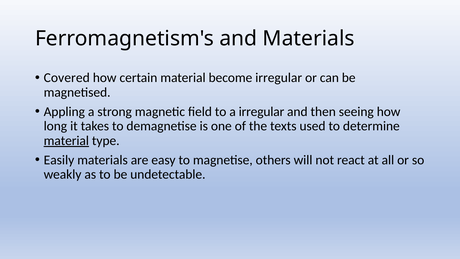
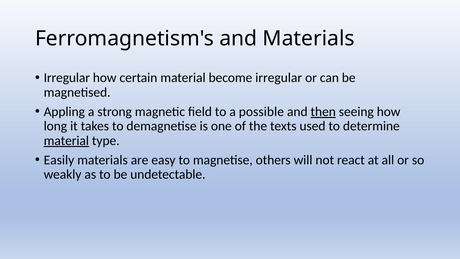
Covered at (67, 78): Covered -> Irregular
a irregular: irregular -> possible
then underline: none -> present
